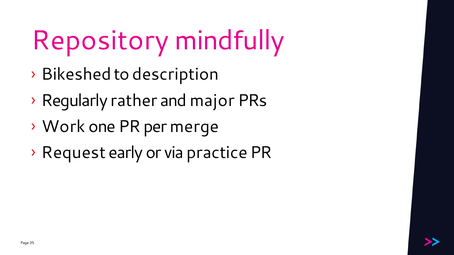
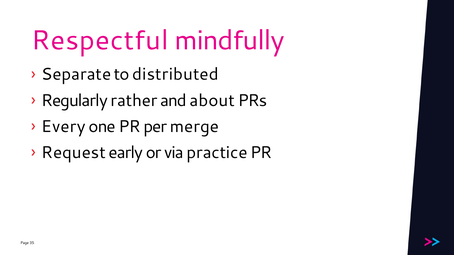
Repository: Repository -> Respectful
Bikeshed: Bikeshed -> Separate
description: description -> distributed
major: major -> about
Work: Work -> Every
